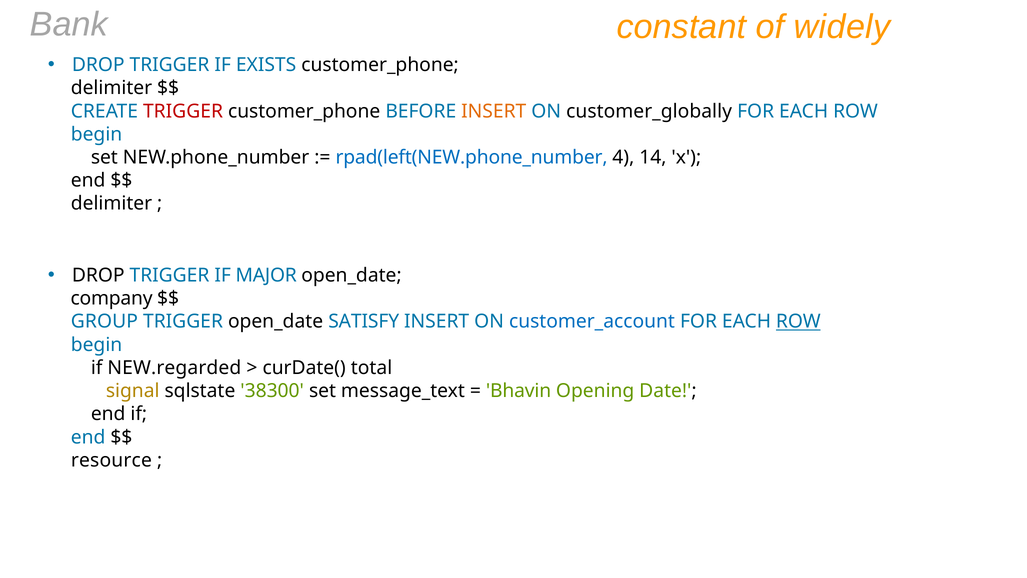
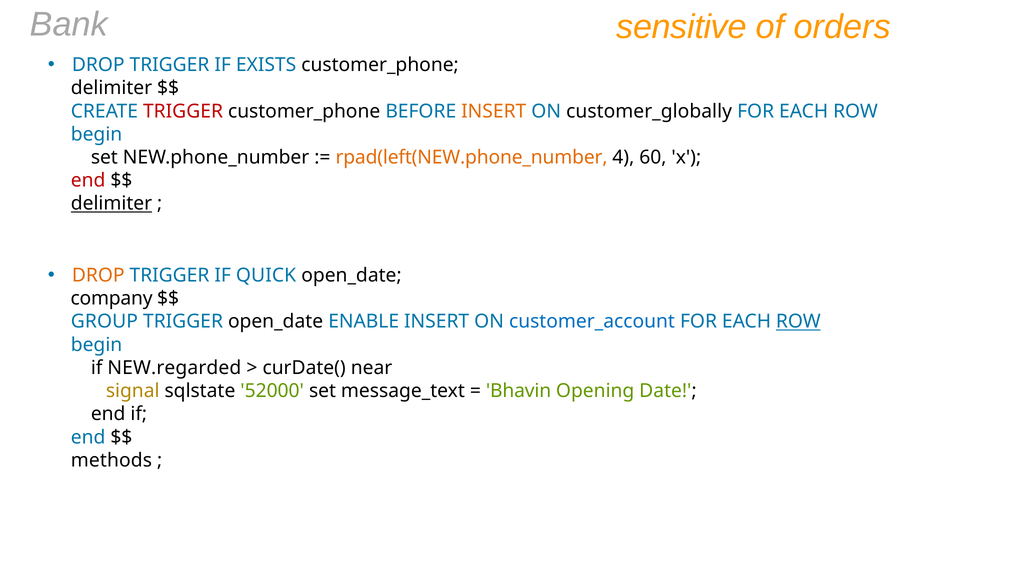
constant: constant -> sensitive
widely: widely -> orders
rpad(left(NEW.phone_number colour: blue -> orange
14: 14 -> 60
end at (88, 180) colour: black -> red
delimiter at (111, 204) underline: none -> present
DROP at (98, 275) colour: black -> orange
MAJOR: MAJOR -> QUICK
SATISFY: SATISFY -> ENABLE
total: total -> near
38300: 38300 -> 52000
resource: resource -> methods
